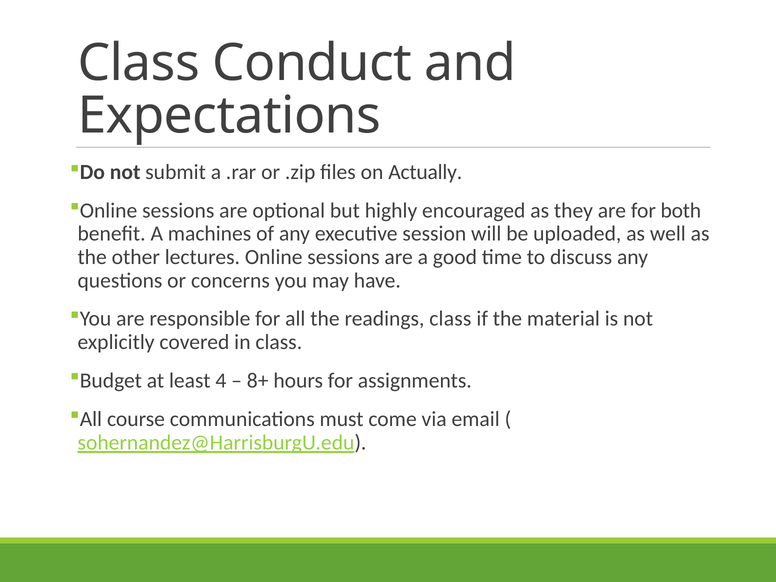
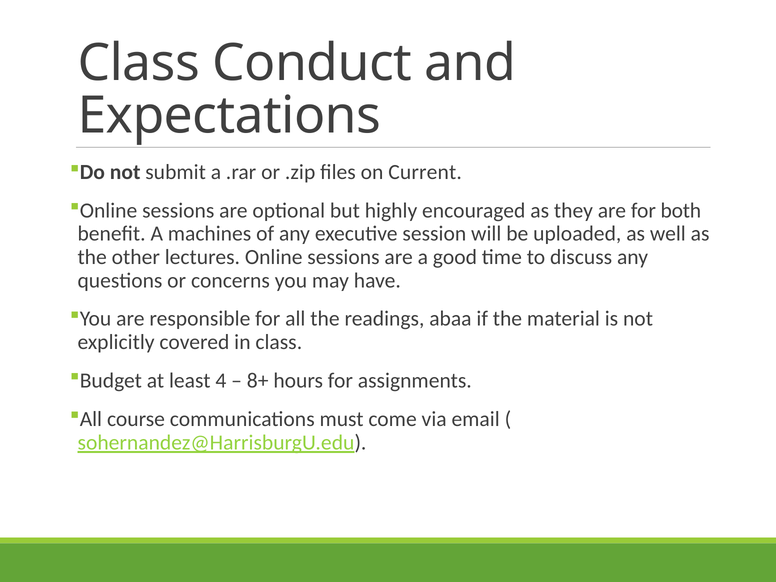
Actually: Actually -> Current
readings class: class -> abaa
